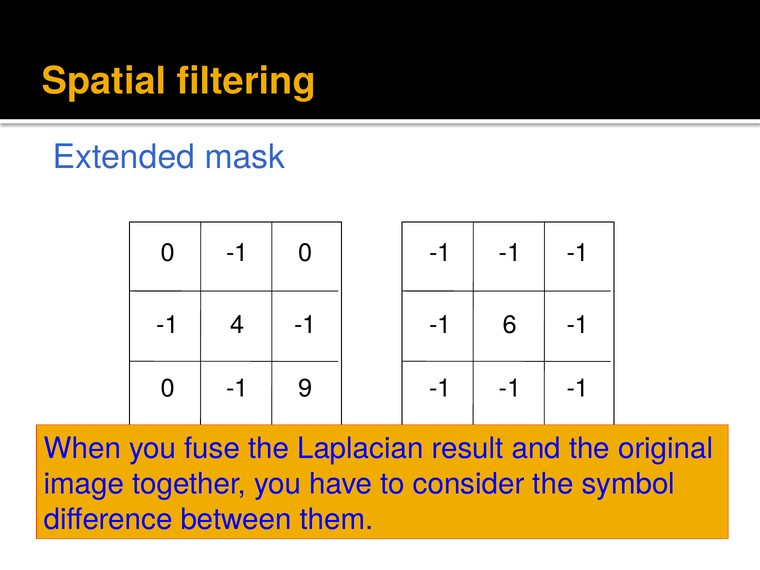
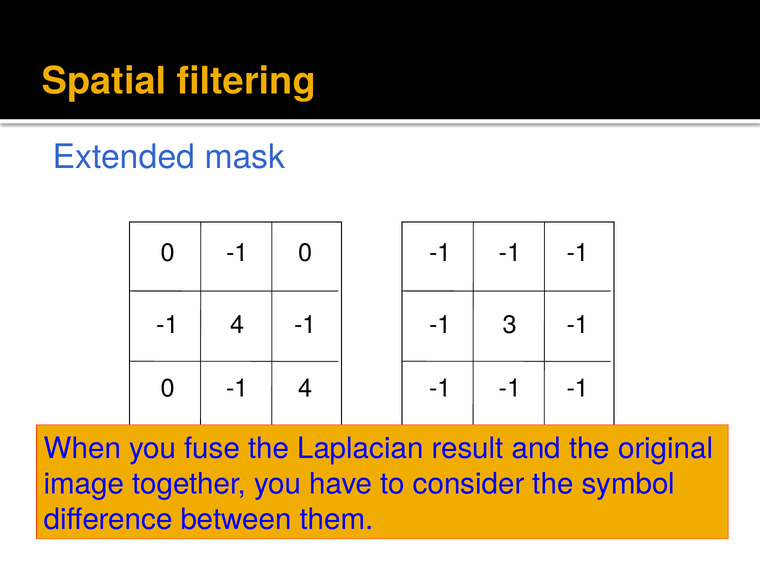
6: 6 -> 3
9 at (305, 388): 9 -> 4
